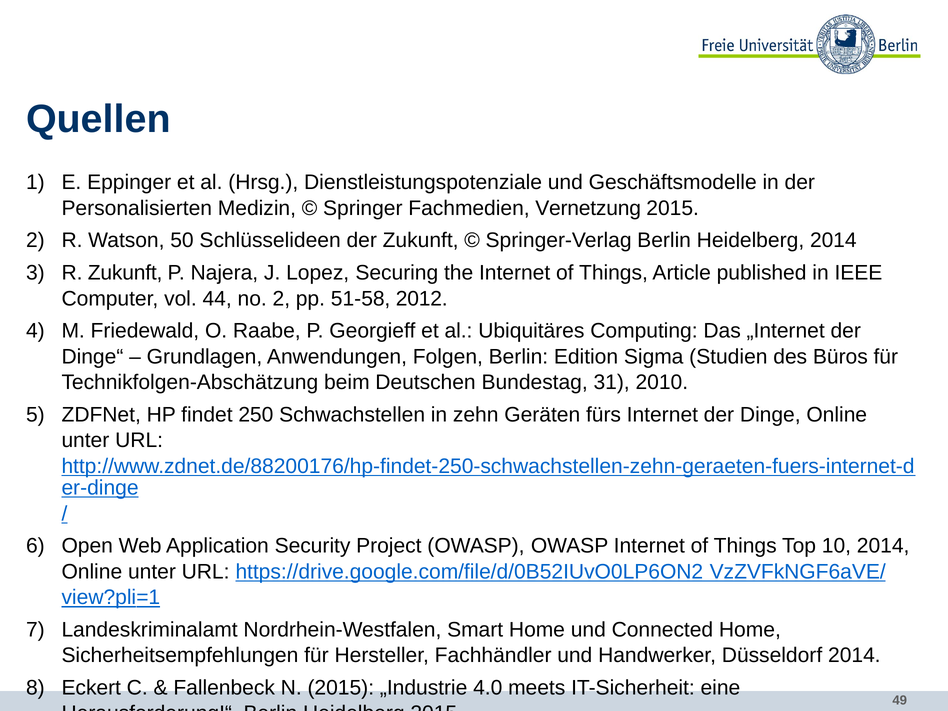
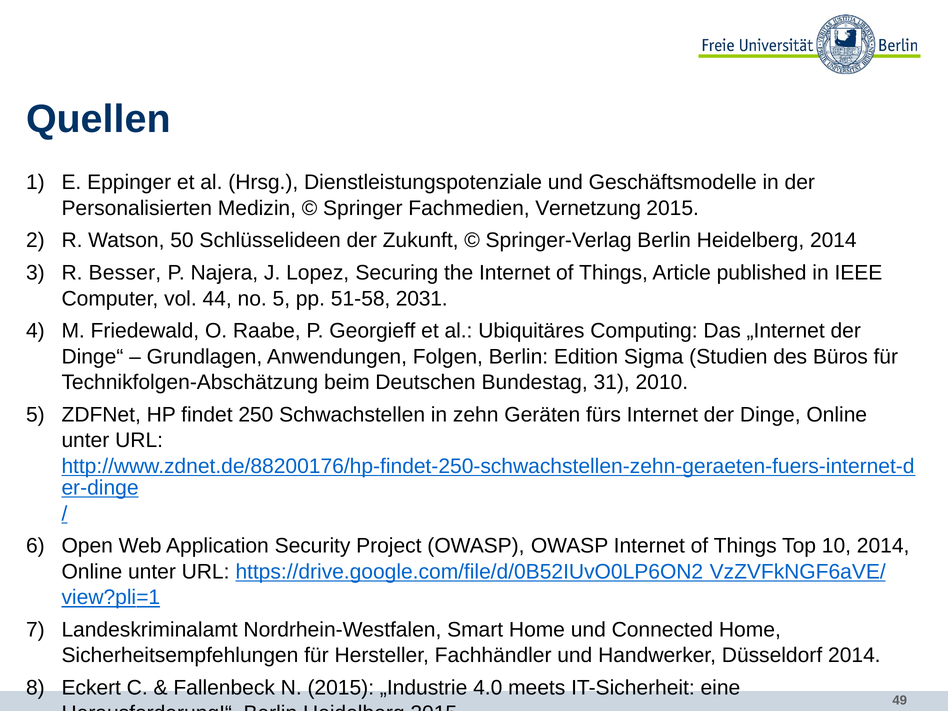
R Zukunft: Zukunft -> Besser
no 2: 2 -> 5
2012: 2012 -> 2031
